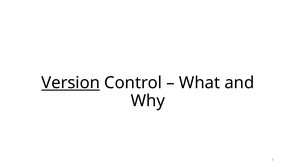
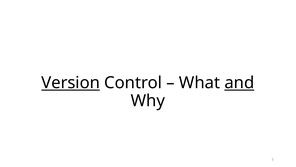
and underline: none -> present
